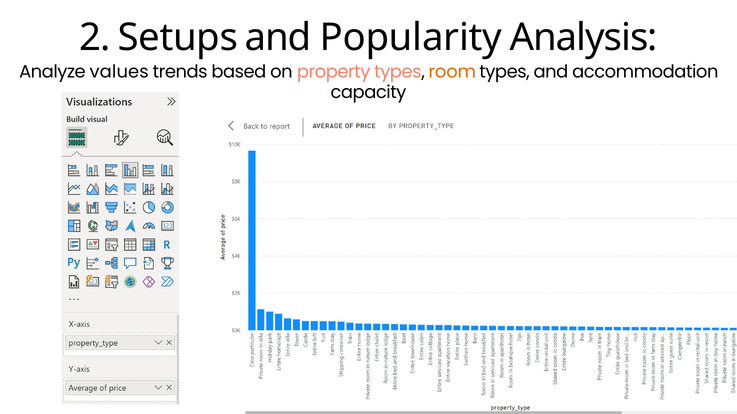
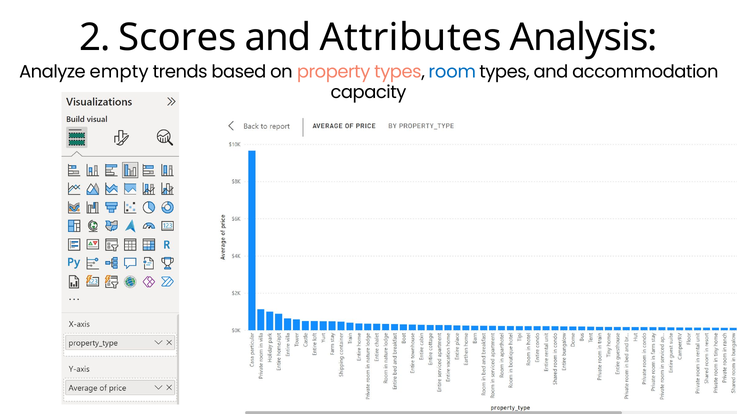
Setups: Setups -> Scores
Popularity: Popularity -> Attributes
values: values -> empty
room colour: orange -> blue
